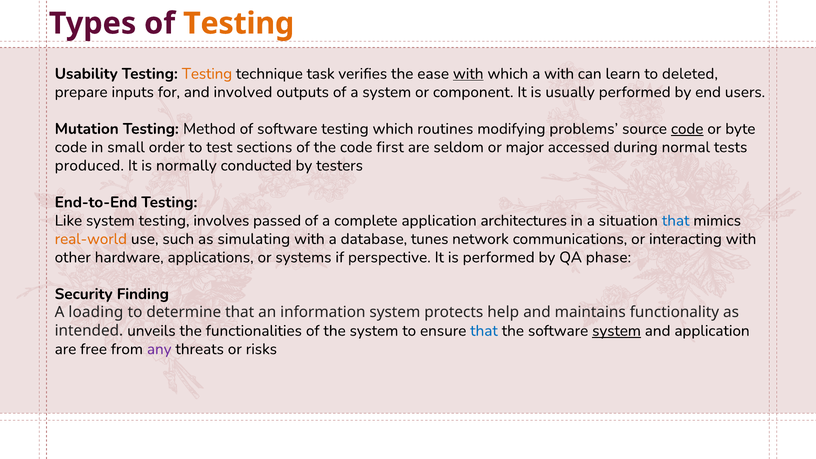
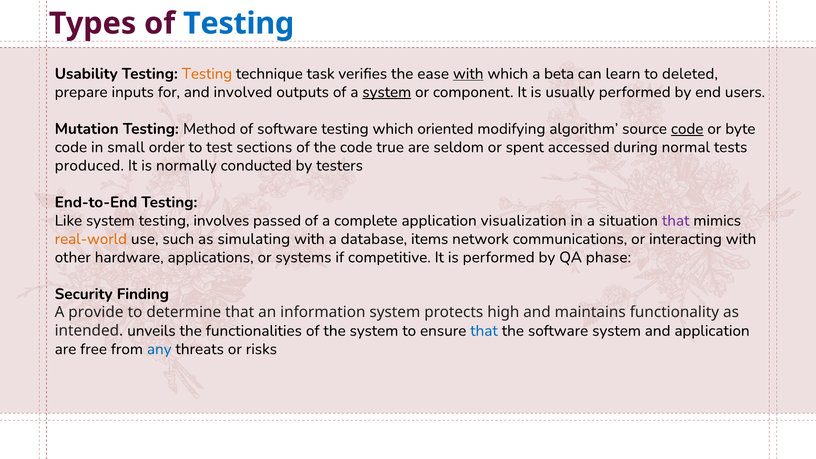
Testing at (239, 23) colour: orange -> blue
a with: with -> beta
system at (387, 92) underline: none -> present
routines: routines -> oriented
problems: problems -> algorithm
first: first -> true
major: major -> spent
architectures: architectures -> visualization
that at (676, 221) colour: blue -> purple
tunes: tunes -> items
perspective: perspective -> competitive
loading: loading -> provide
help: help -> high
system at (617, 331) underline: present -> none
any colour: purple -> blue
